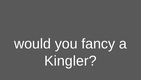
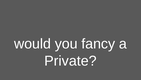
Kingler: Kingler -> Private
